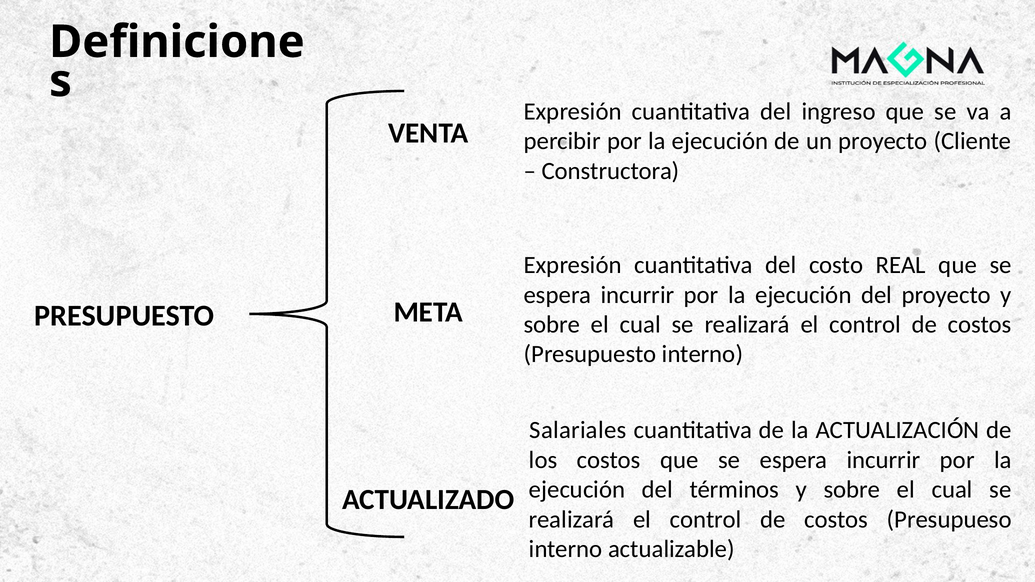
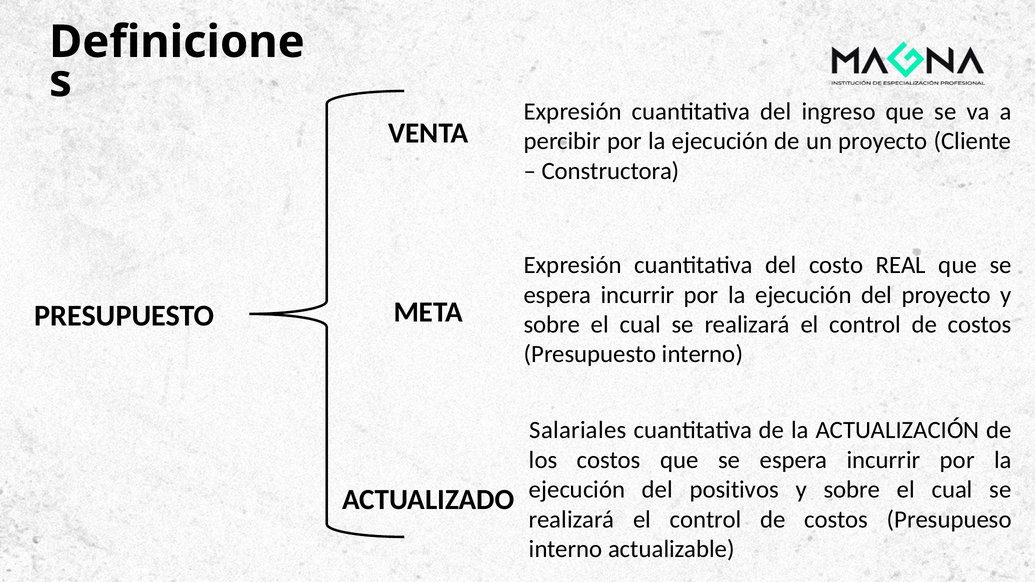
términos: términos -> positivos
